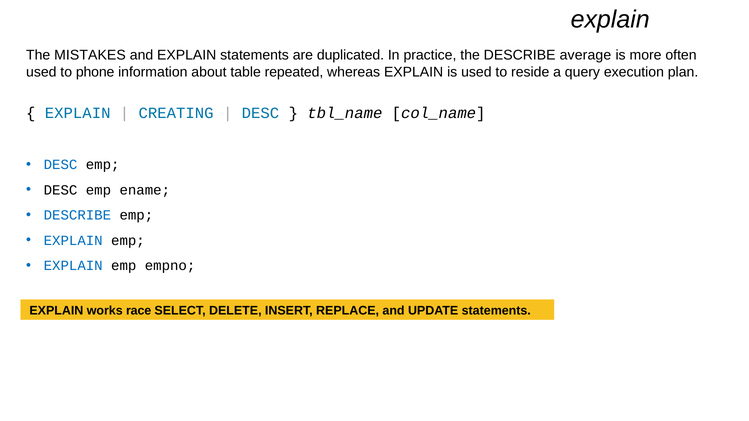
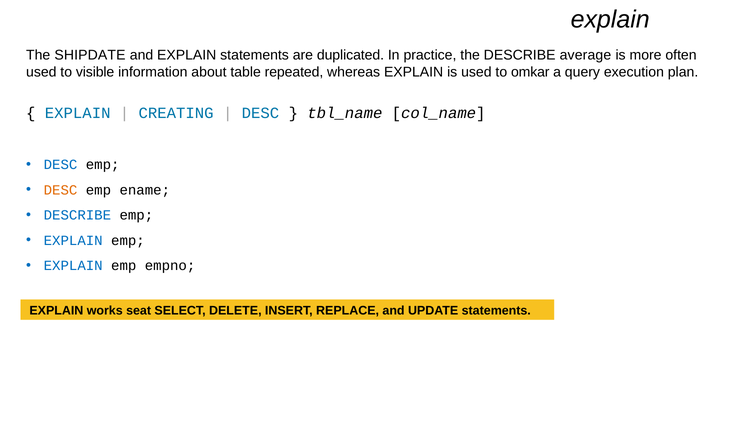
MISTAKES: MISTAKES -> SHIPDATE
phone: phone -> visible
reside: reside -> omkar
DESC at (61, 190) colour: black -> orange
race: race -> seat
